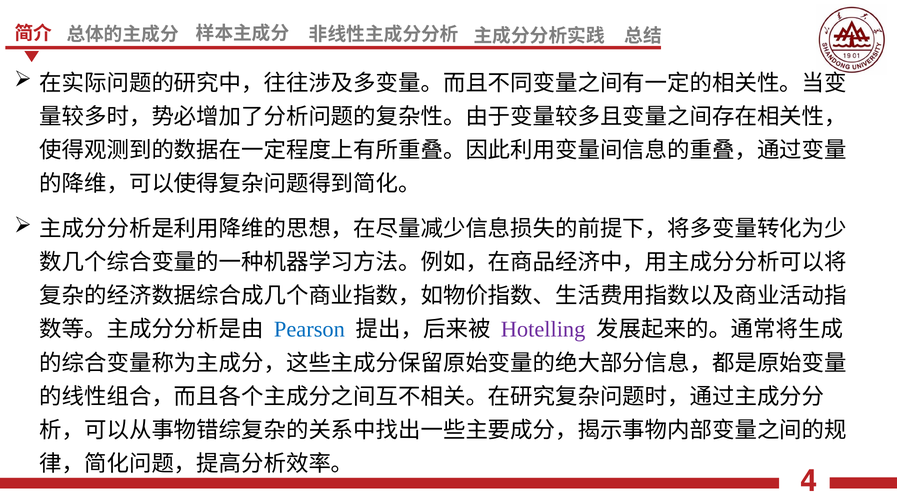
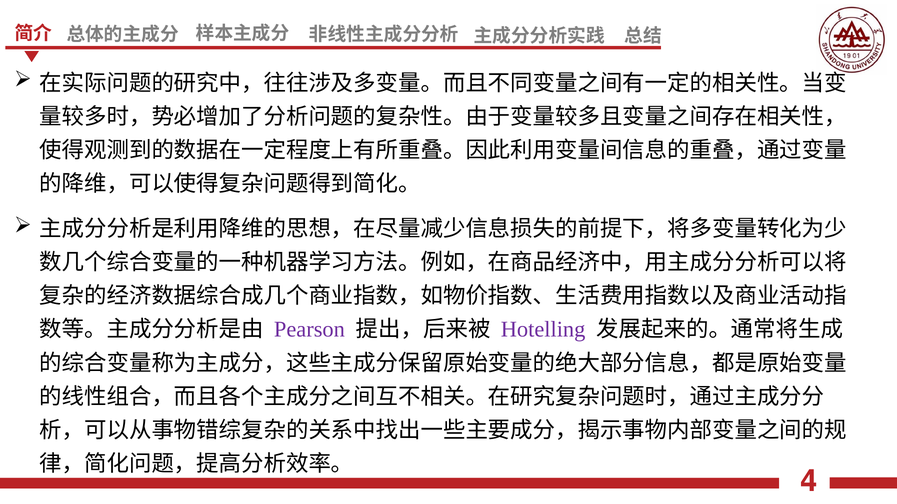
Pearson colour: blue -> purple
